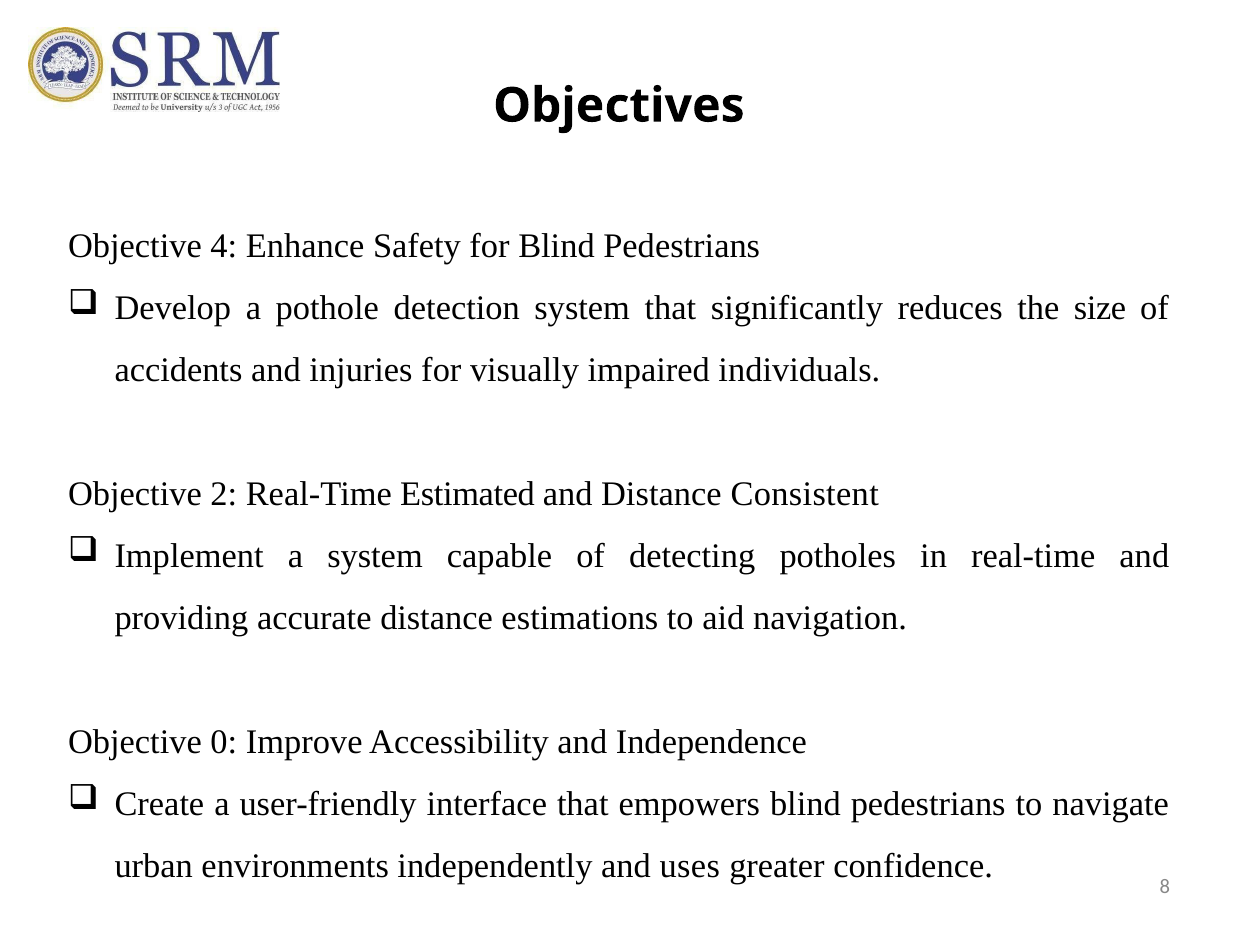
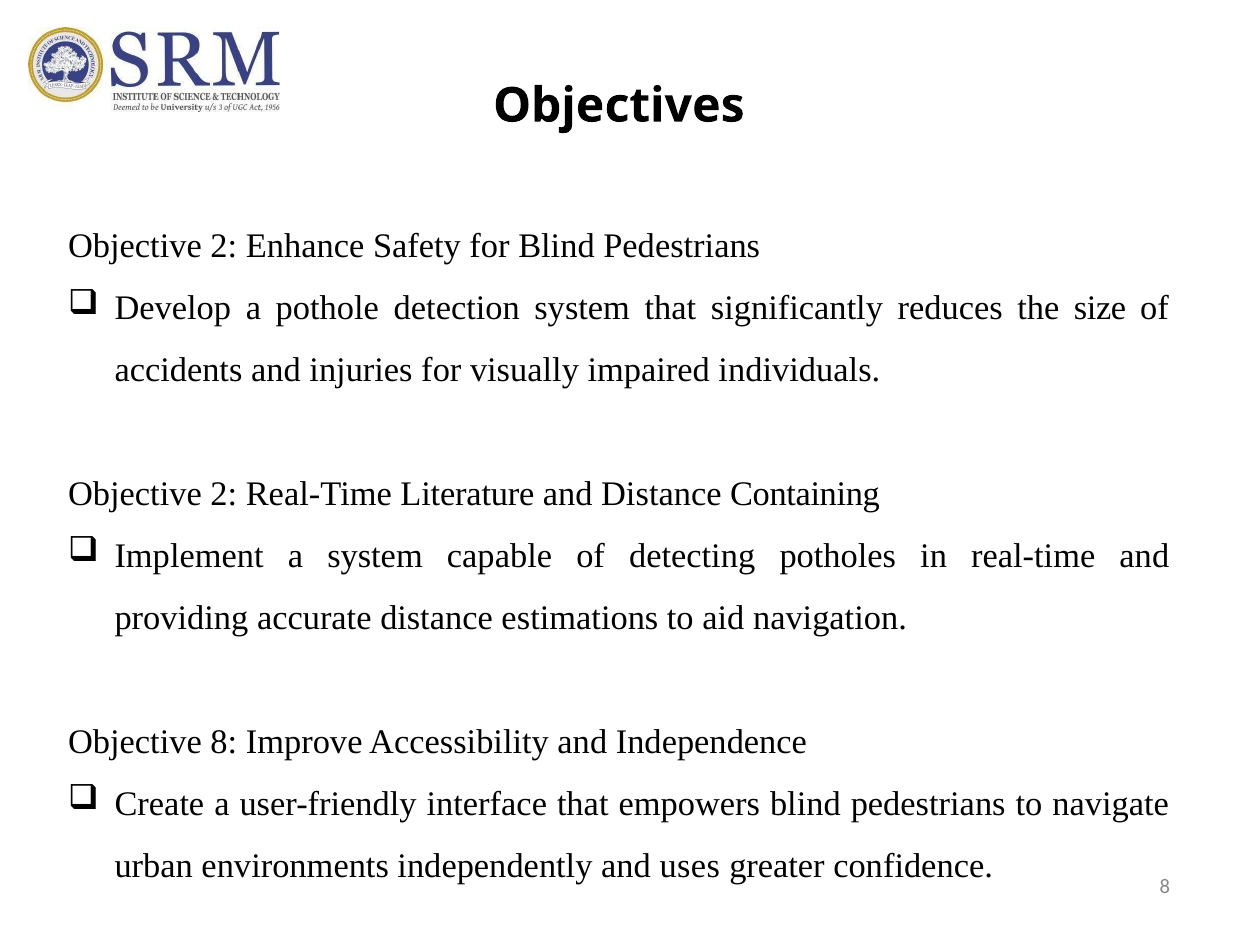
4 at (224, 246): 4 -> 2
Estimated: Estimated -> Literature
Consistent: Consistent -> Containing
Objective 0: 0 -> 8
